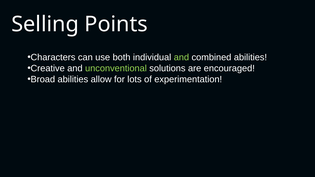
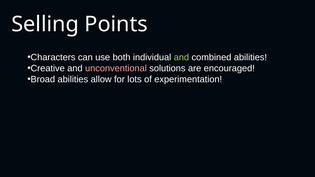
unconventional colour: light green -> pink
